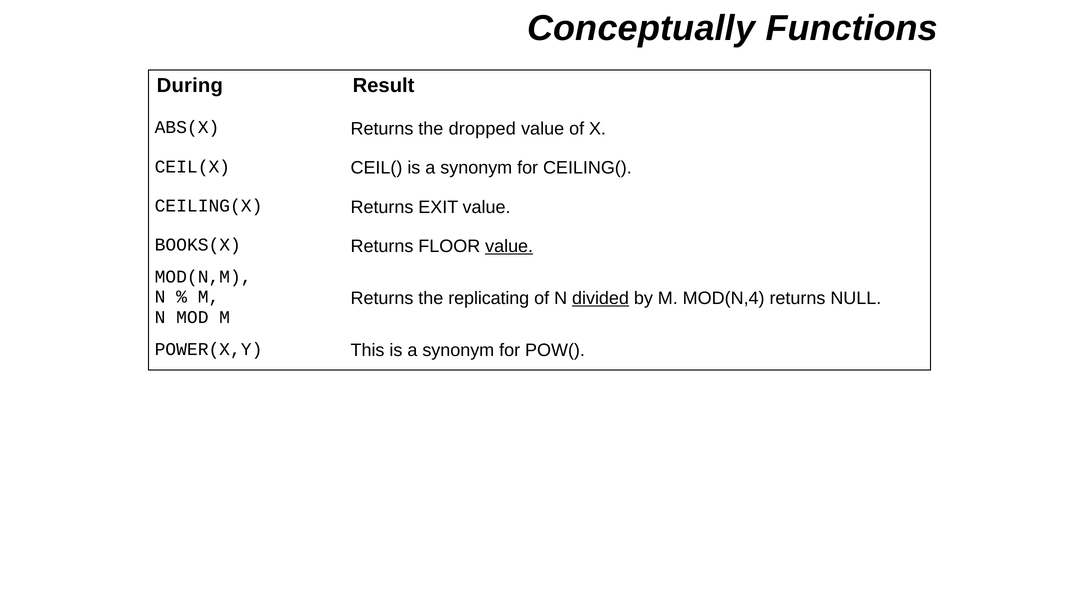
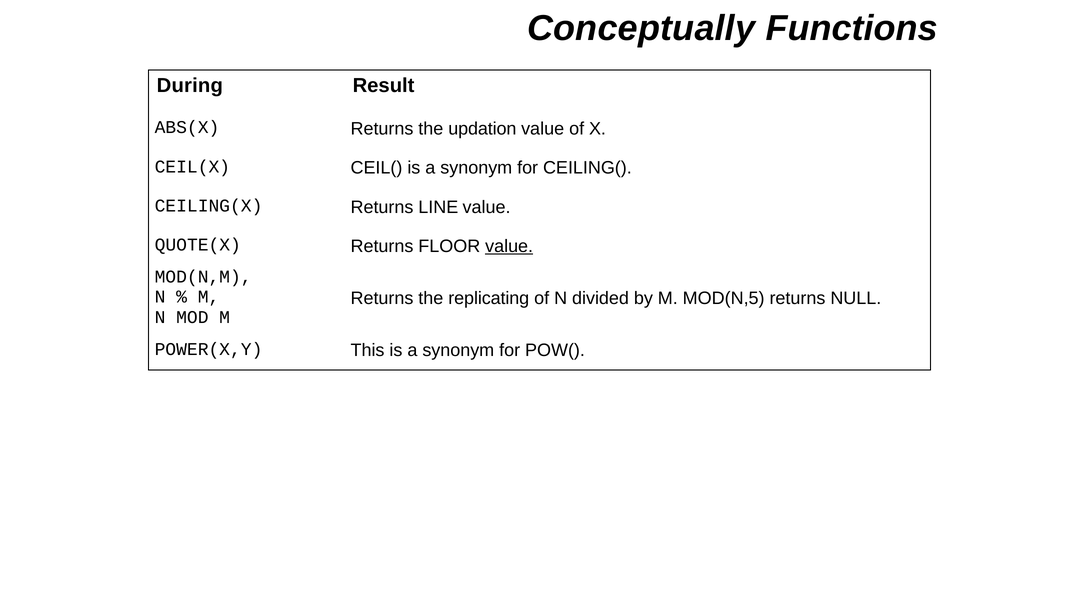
dropped: dropped -> updation
EXIT: EXIT -> LINE
BOOKS(X: BOOKS(X -> QUOTE(X
divided underline: present -> none
MOD(N,4: MOD(N,4 -> MOD(N,5
